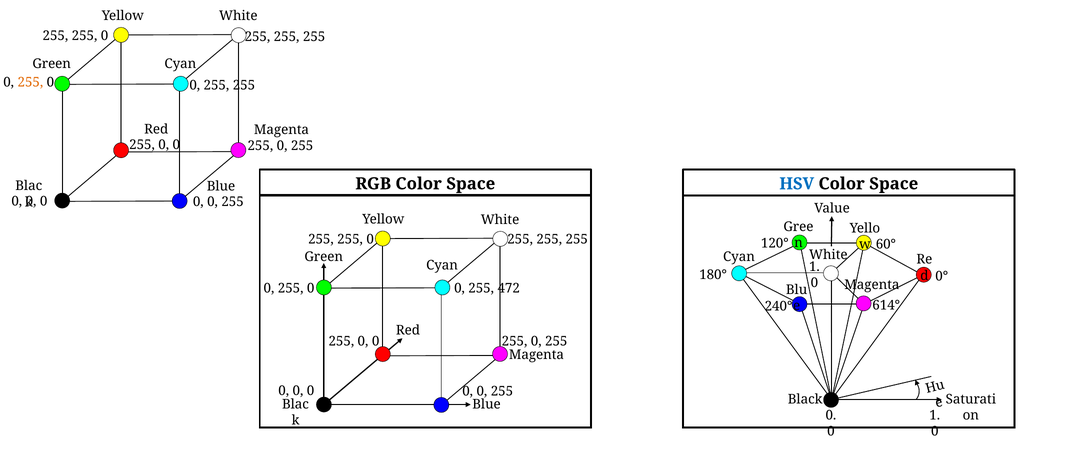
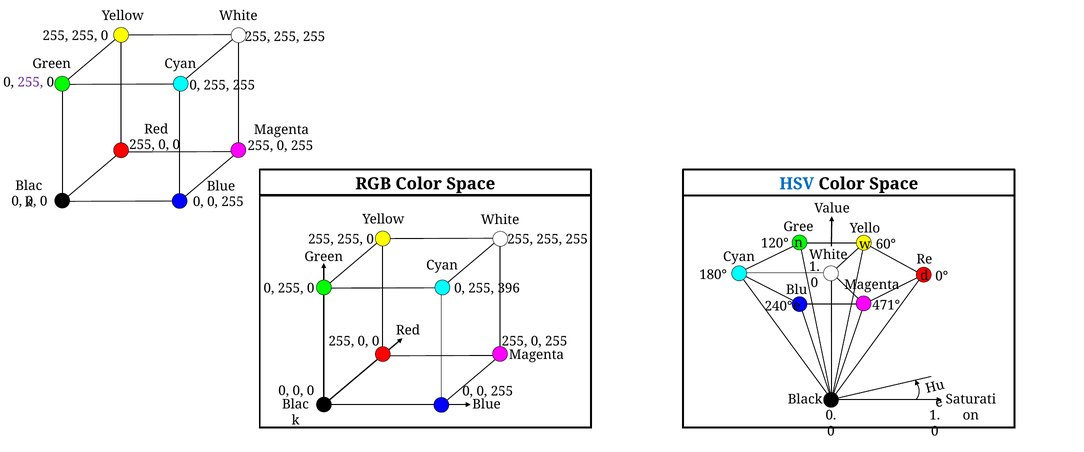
255 at (30, 82) colour: orange -> purple
472: 472 -> 396
614°: 614° -> 471°
